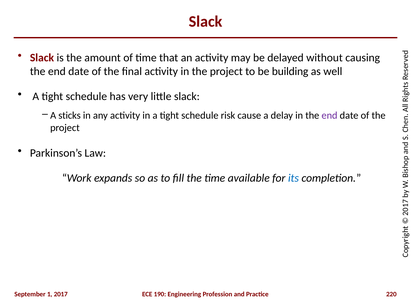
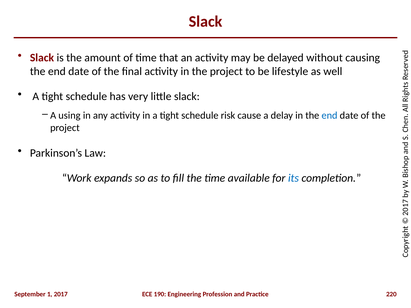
building: building -> lifestyle
sticks: sticks -> using
end at (330, 116) colour: purple -> blue
